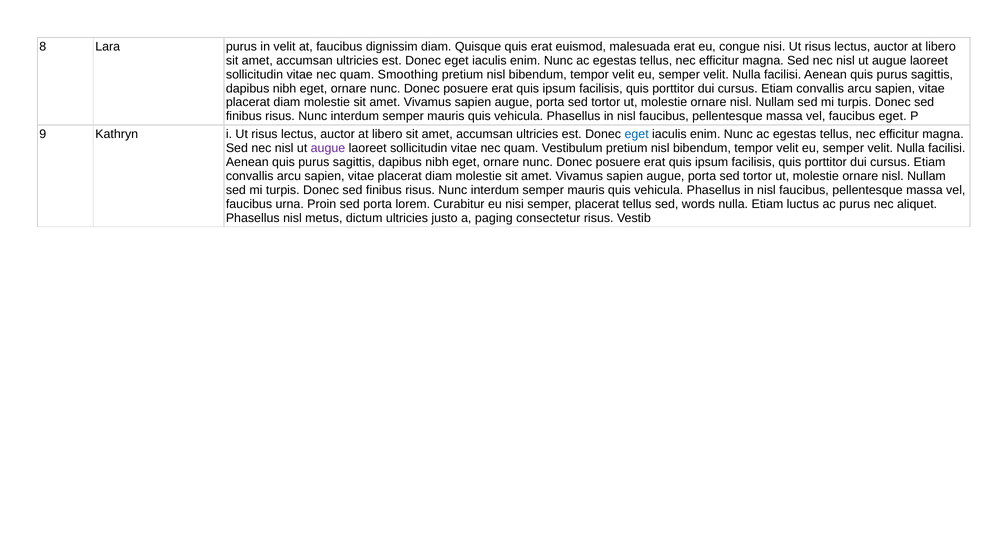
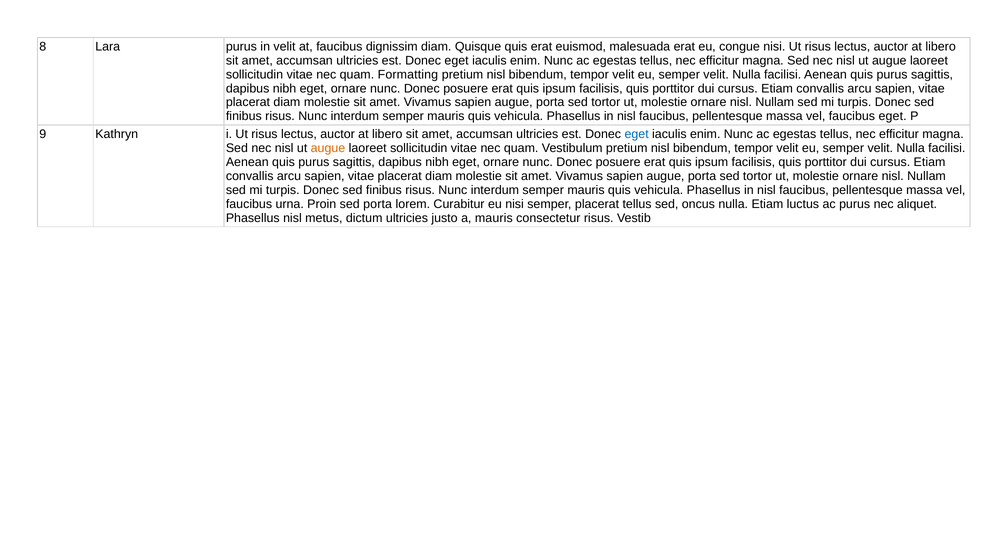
Smoothing: Smoothing -> Formatting
augue at (328, 148) colour: purple -> orange
words: words -> oncus
a paging: paging -> mauris
